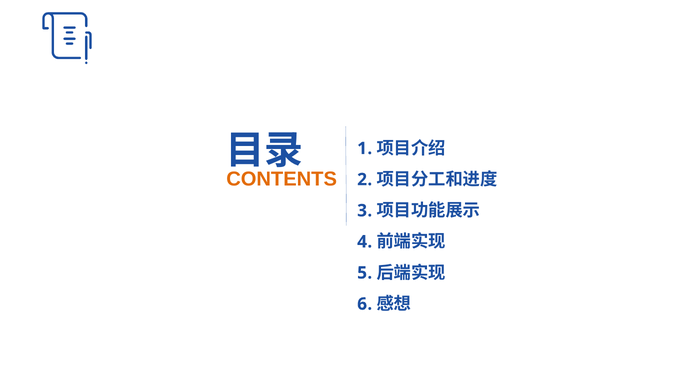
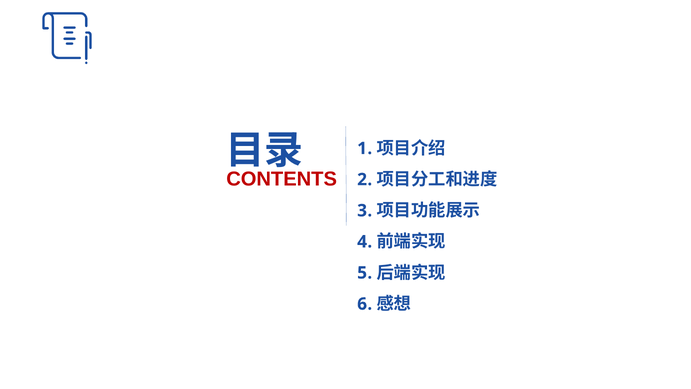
CONTENTS colour: orange -> red
